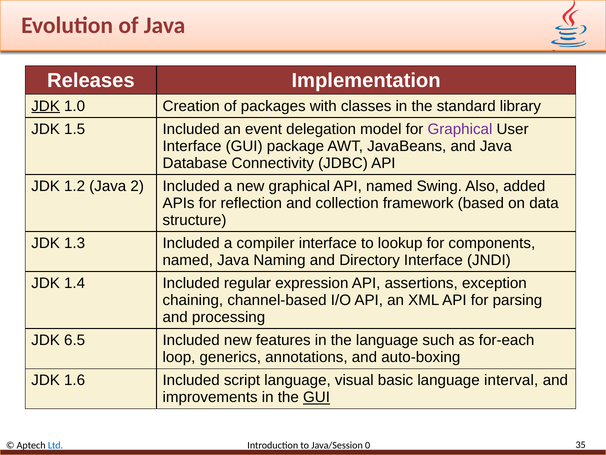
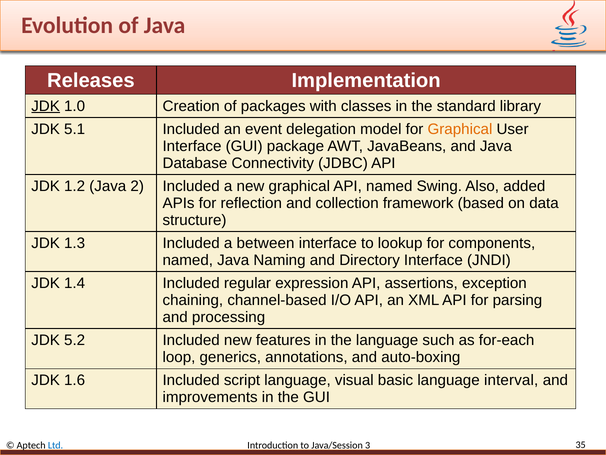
1.5: 1.5 -> 5.1
Graphical at (460, 129) colour: purple -> orange
compiler: compiler -> between
6.5: 6.5 -> 5.2
GUI at (317, 397) underline: present -> none
0: 0 -> 3
